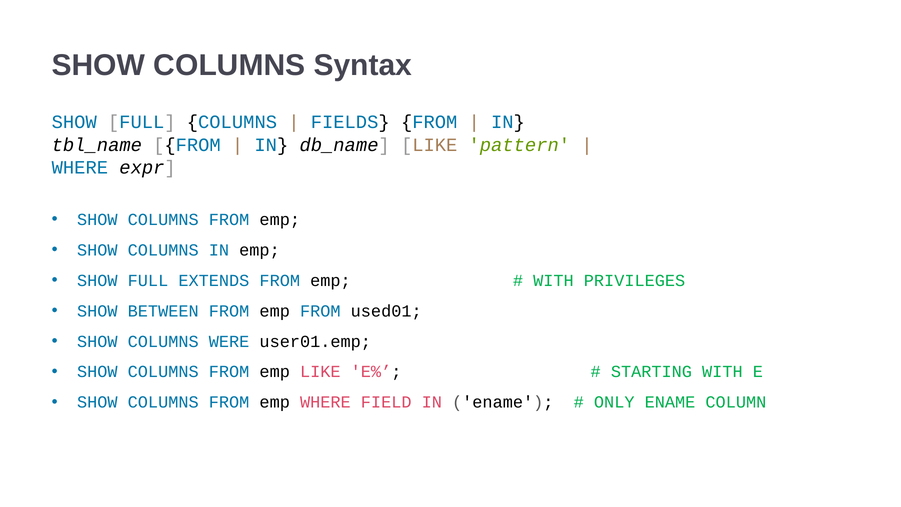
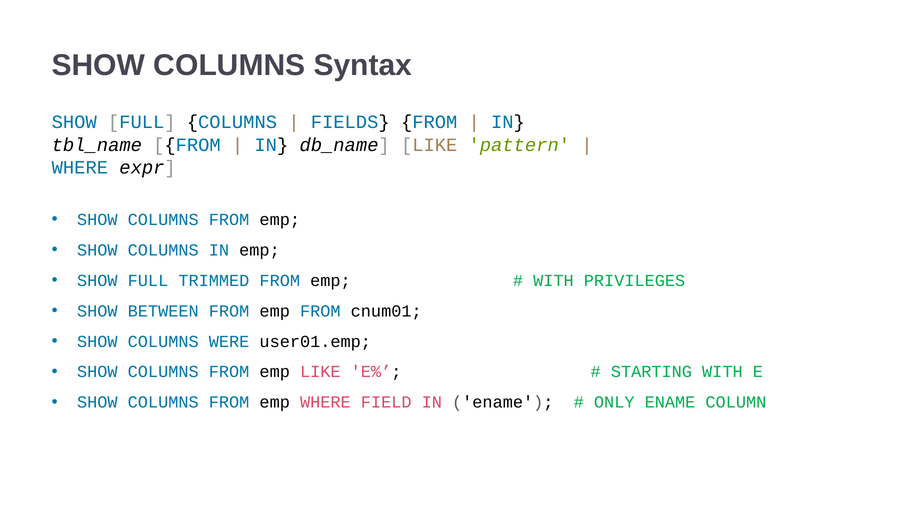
EXTENDS: EXTENDS -> TRIMMED
used01: used01 -> cnum01
